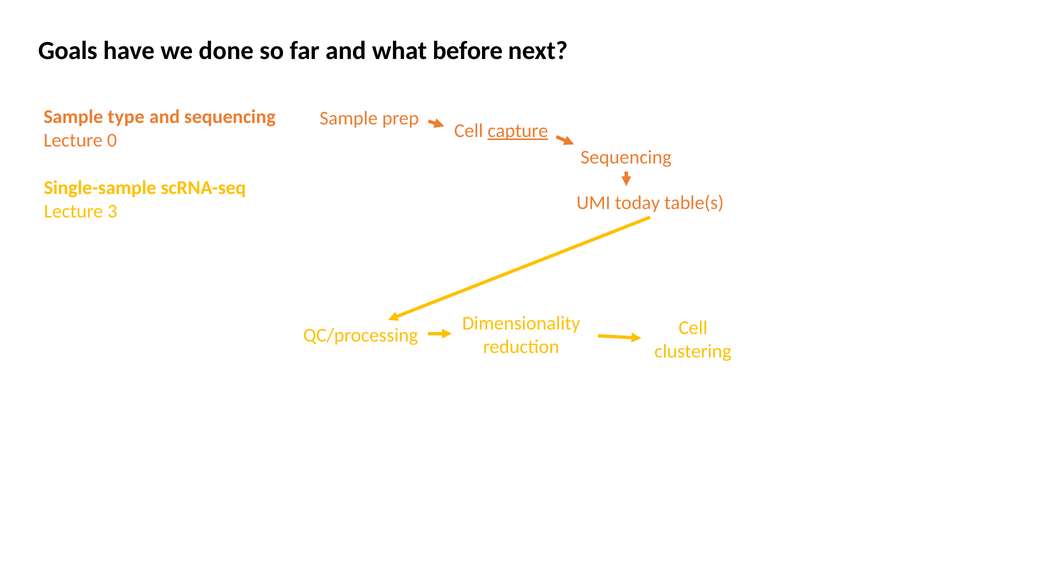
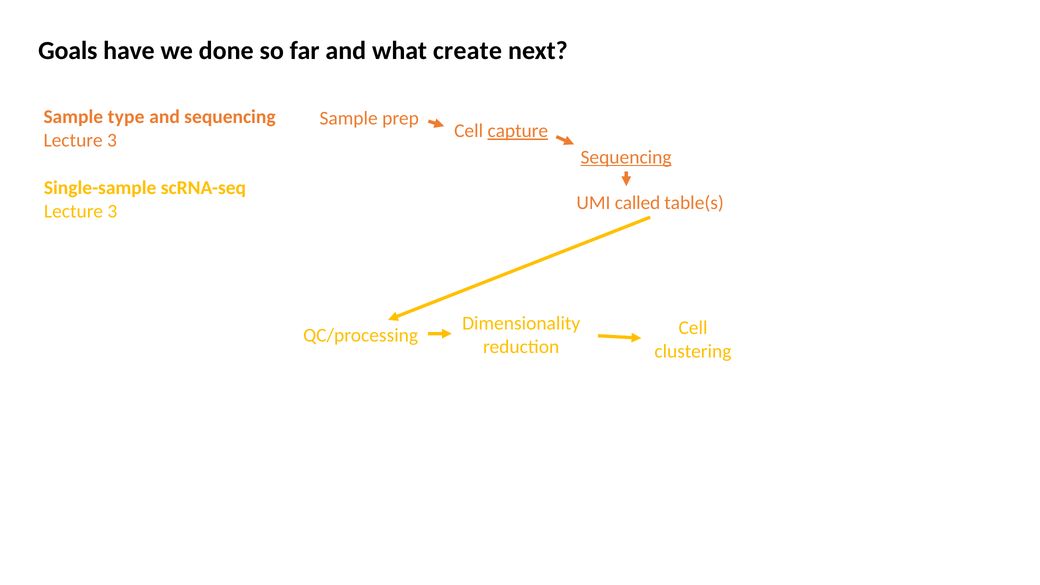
before: before -> create
0 at (112, 140): 0 -> 3
Sequencing at (626, 157) underline: none -> present
today: today -> called
